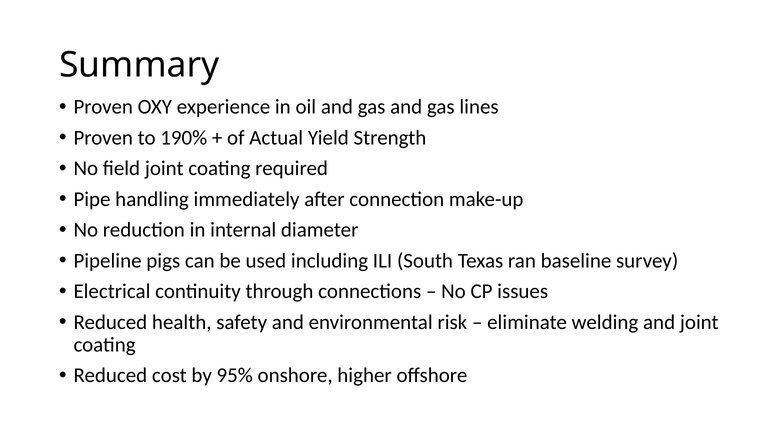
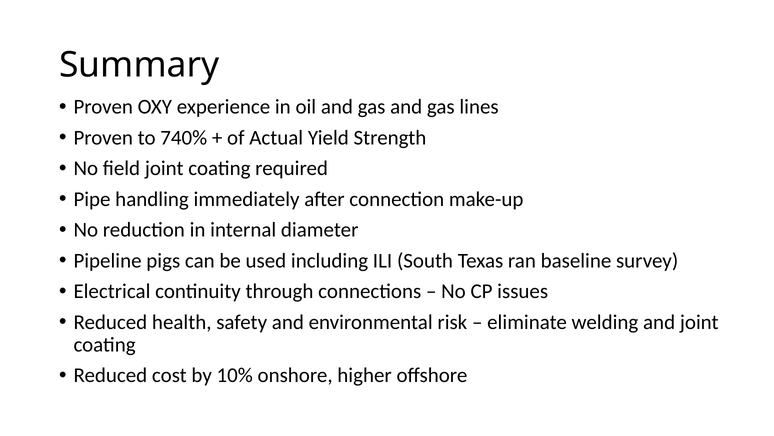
190%: 190% -> 740%
95%: 95% -> 10%
